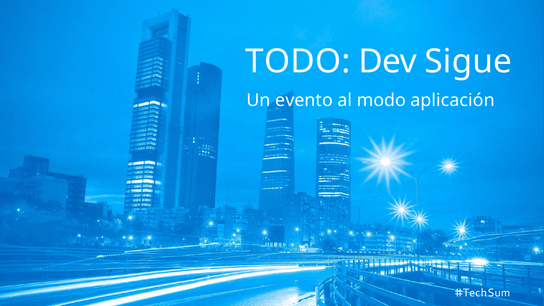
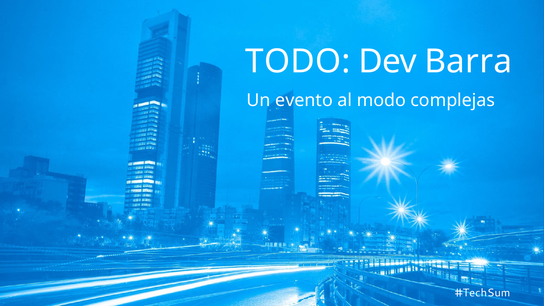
Sigue: Sigue -> Barra
aplicación: aplicación -> complejas
